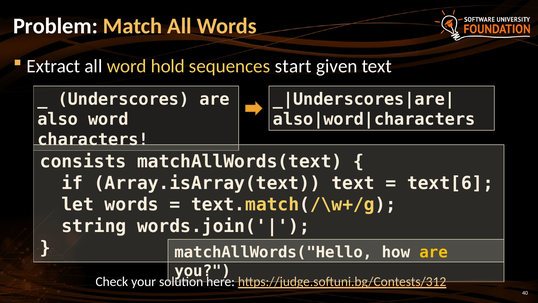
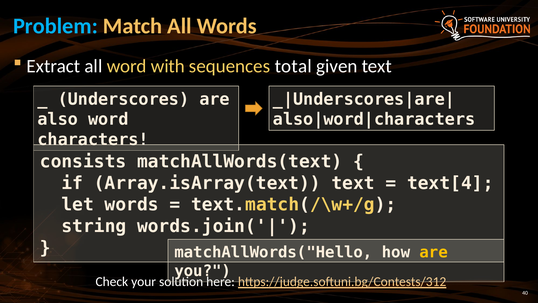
Problem colour: white -> light blue
hold: hold -> with
start: start -> total
text[6: text[6 -> text[4
